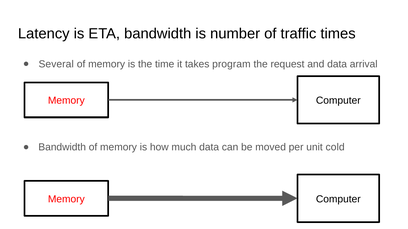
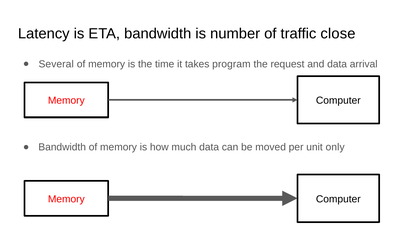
times: times -> close
cold: cold -> only
